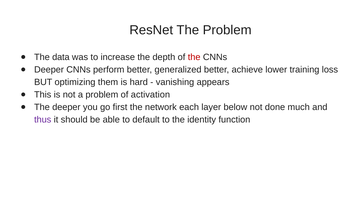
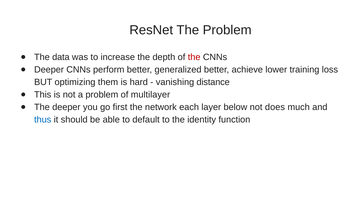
appears: appears -> distance
activation: activation -> multilayer
done: done -> does
thus colour: purple -> blue
